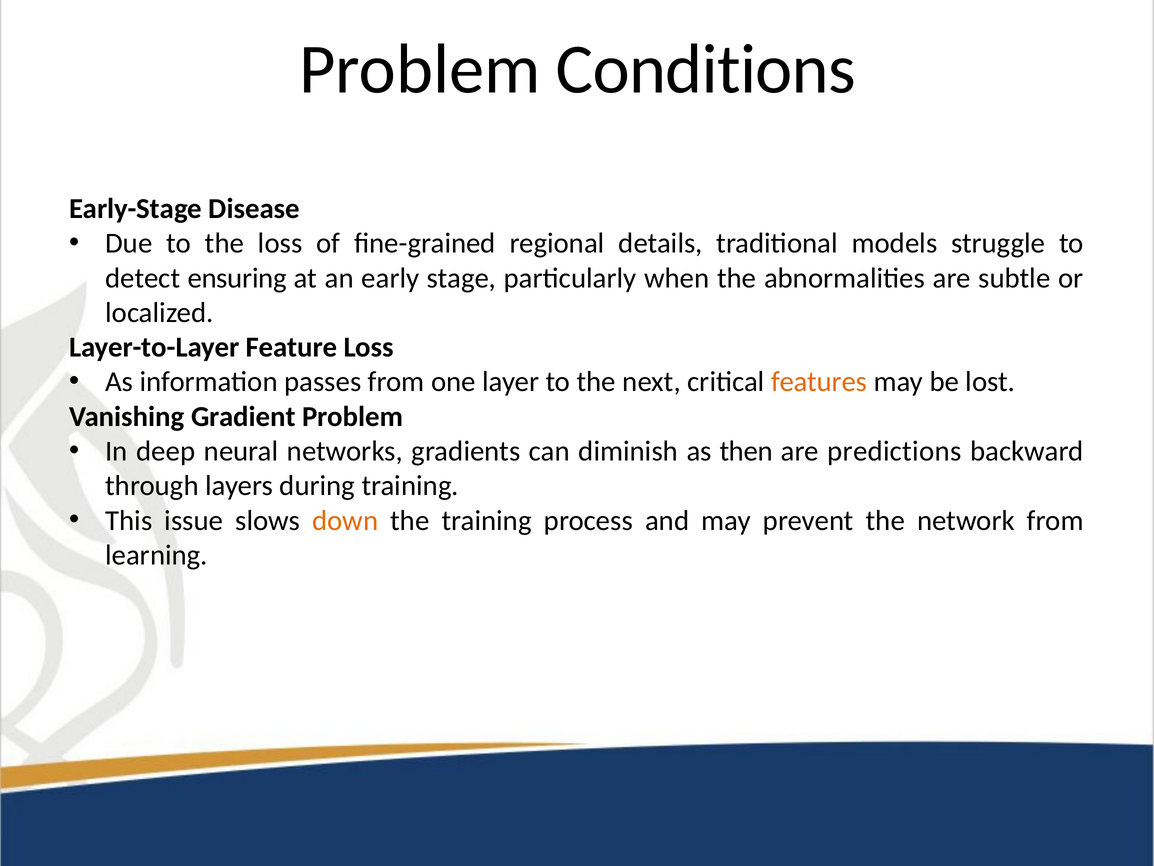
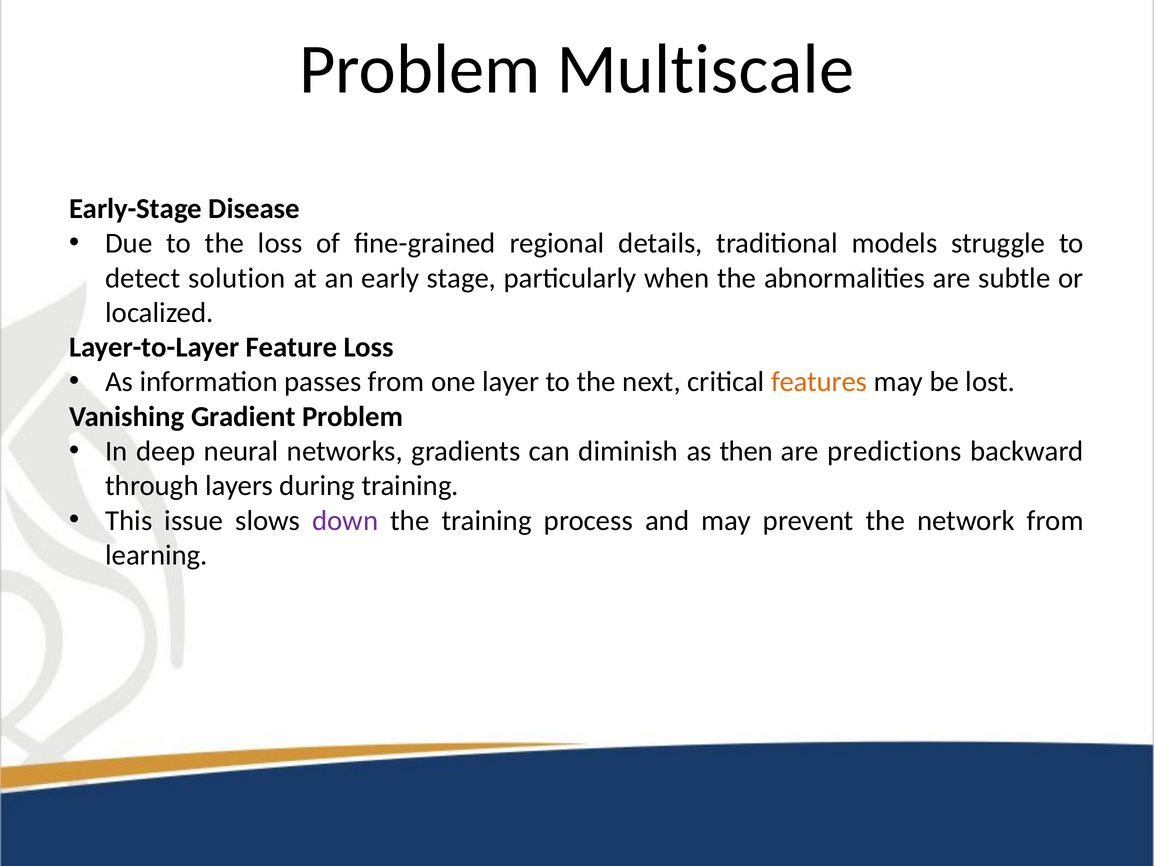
Conditions: Conditions -> Multiscale
ensuring: ensuring -> solution
down colour: orange -> purple
